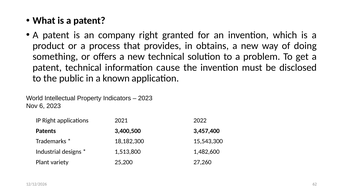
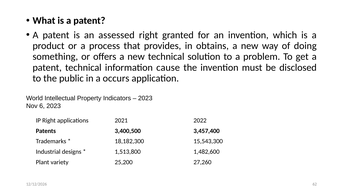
company: company -> assessed
known: known -> occurs
